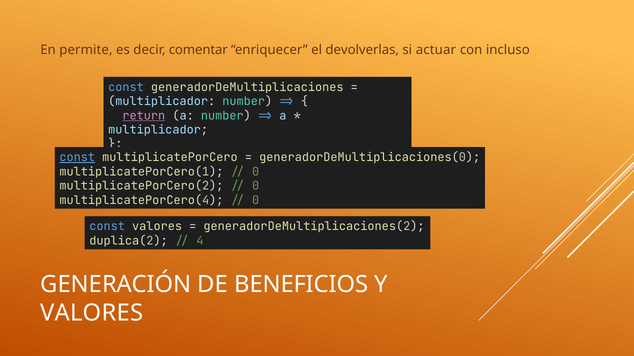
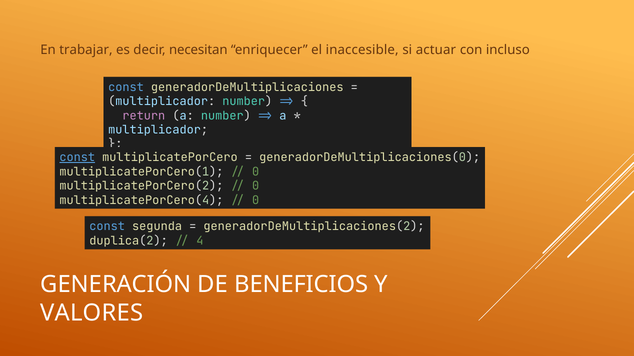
permite: permite -> trabajar
comentar: comentar -> necesitan
devolverlas: devolverlas -> inaccesible
return underline: present -> none
const valores: valores -> segunda
